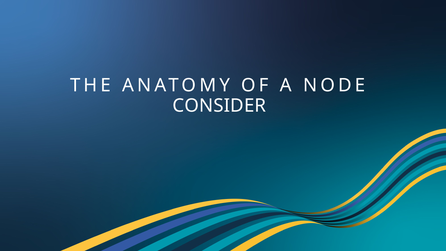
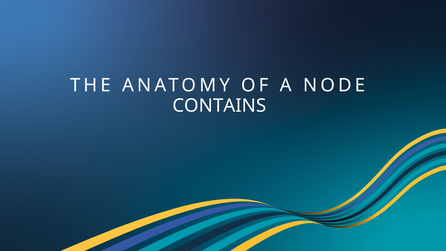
CONSIDER: CONSIDER -> CONTAINS
